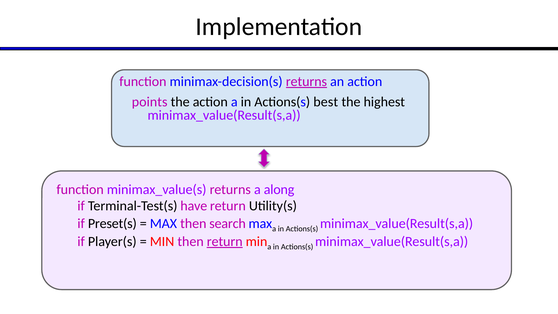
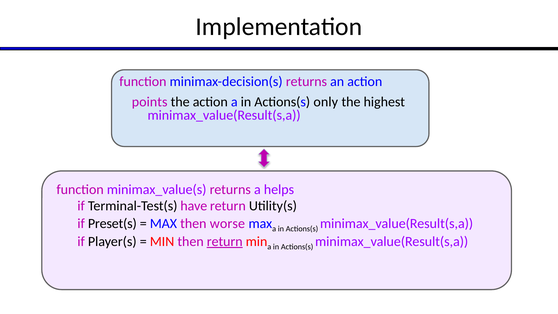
returns at (306, 81) underline: present -> none
best: best -> only
along: along -> helps
search: search -> worse
